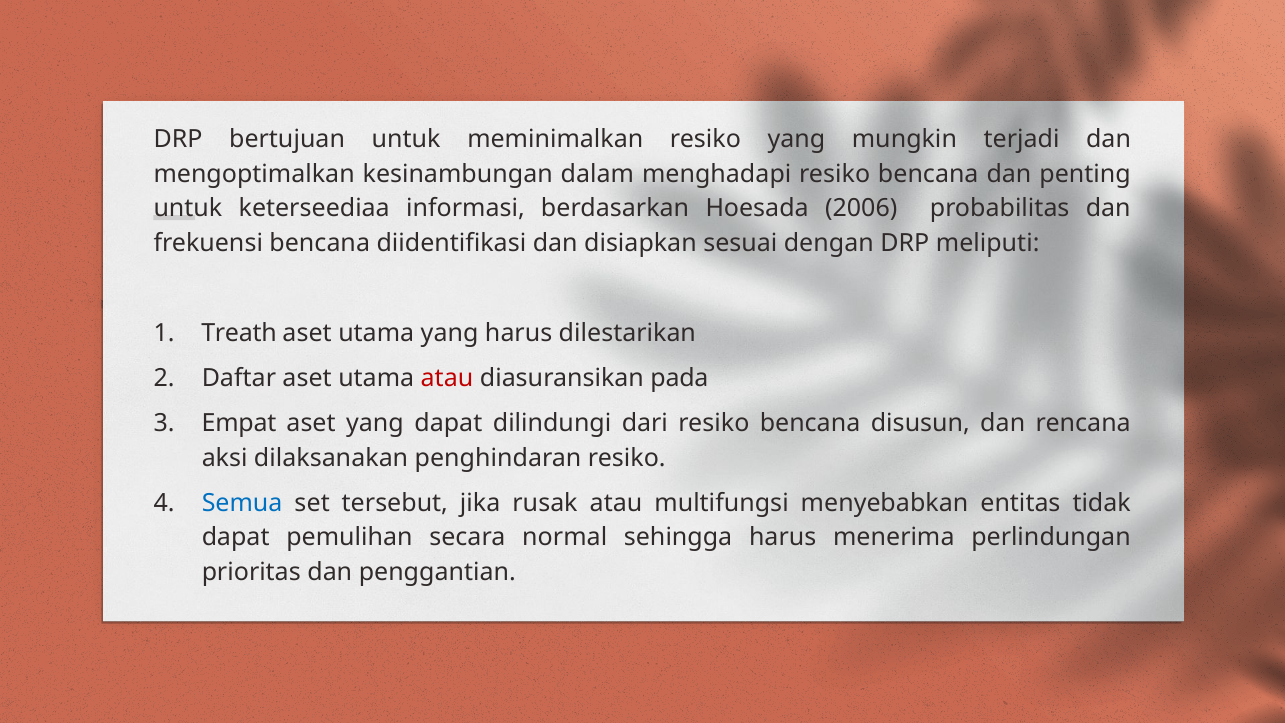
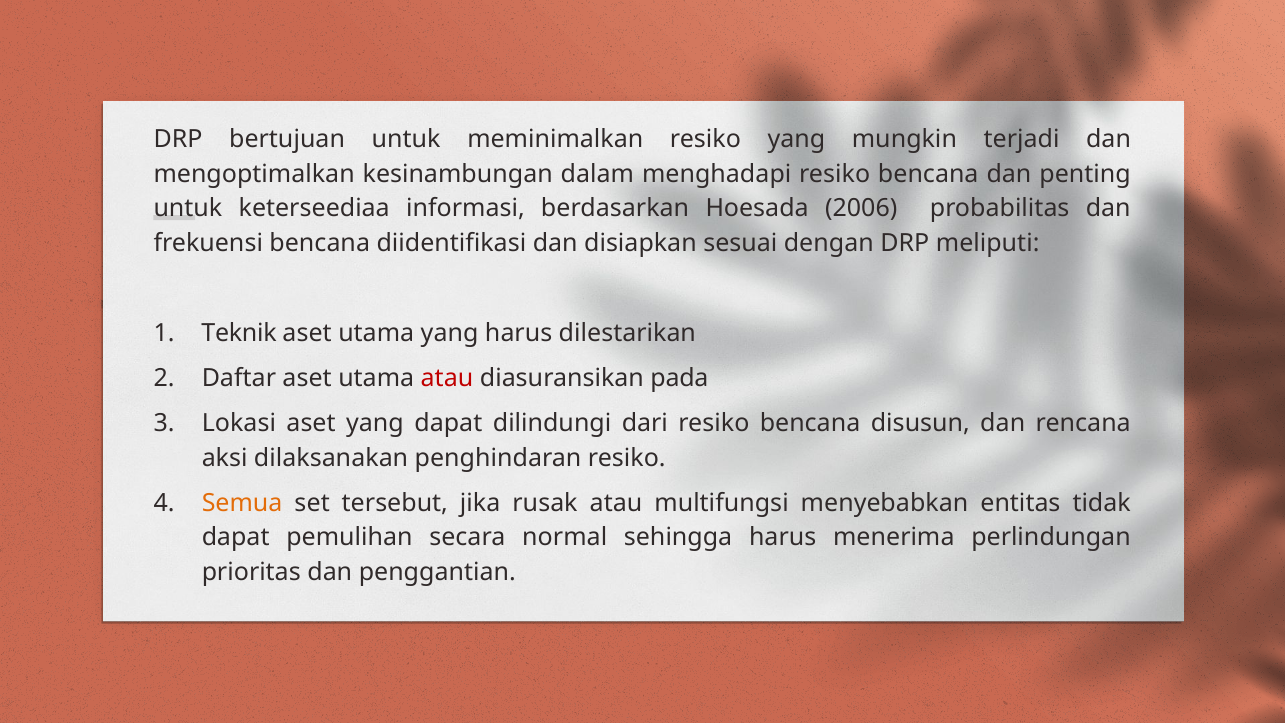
Treath: Treath -> Teknik
Empat: Empat -> Lokasi
Semua colour: blue -> orange
